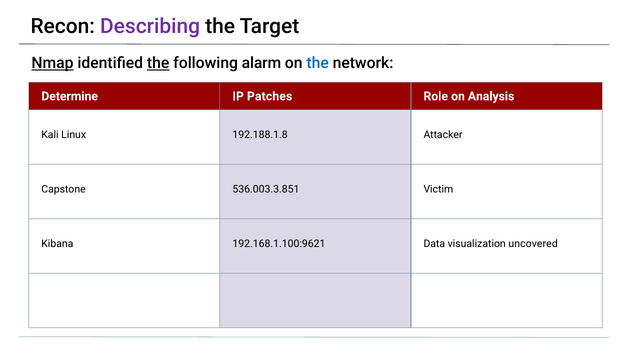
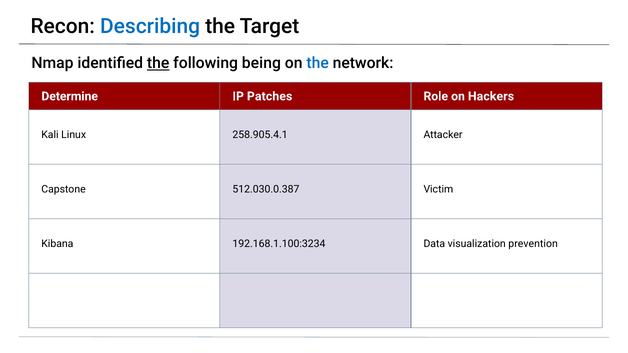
Describing colour: purple -> blue
Nmap underline: present -> none
alarm: alarm -> being
Analysis: Analysis -> Hackers
192.188.1.8: 192.188.1.8 -> 258.905.4.1
536.003.3.851: 536.003.3.851 -> 512.030.0.387
192.168.1.100:9621: 192.168.1.100:9621 -> 192.168.1.100:3234
uncovered: uncovered -> prevention
